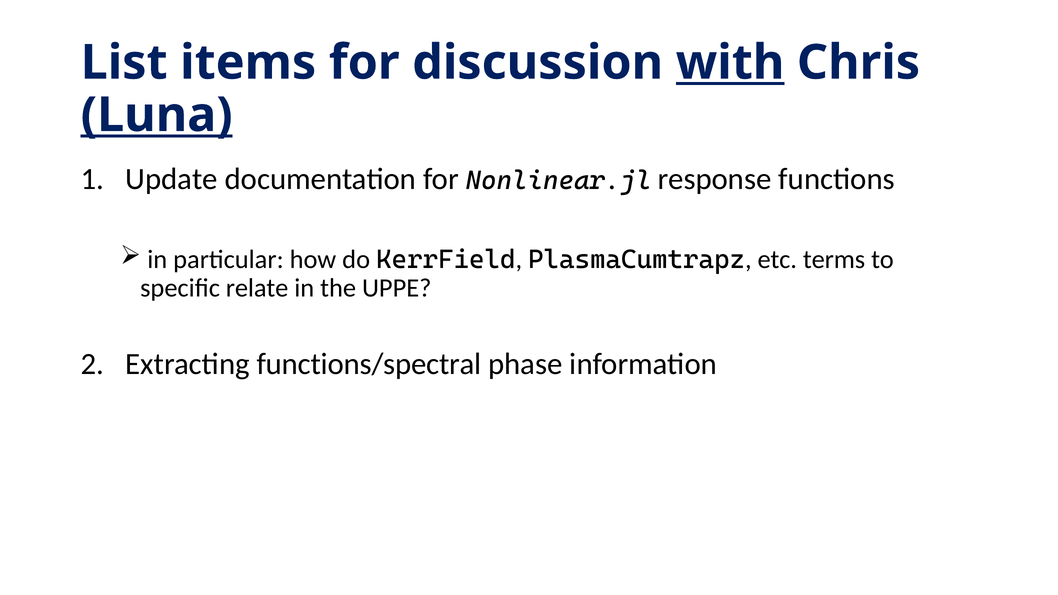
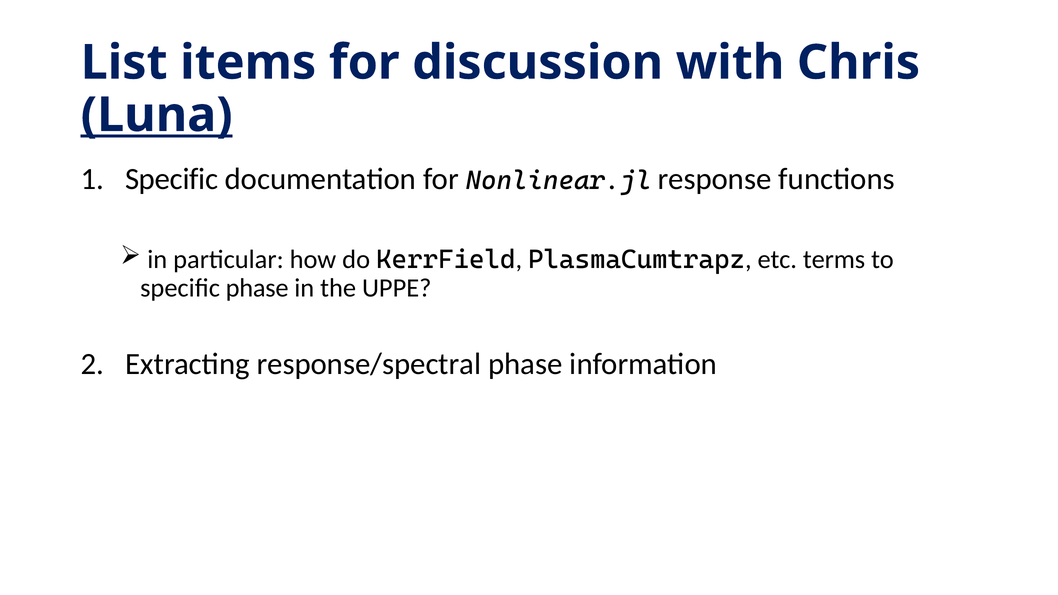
with underline: present -> none
Update at (171, 179): Update -> Specific
specific relate: relate -> phase
functions/spectral: functions/spectral -> response/spectral
